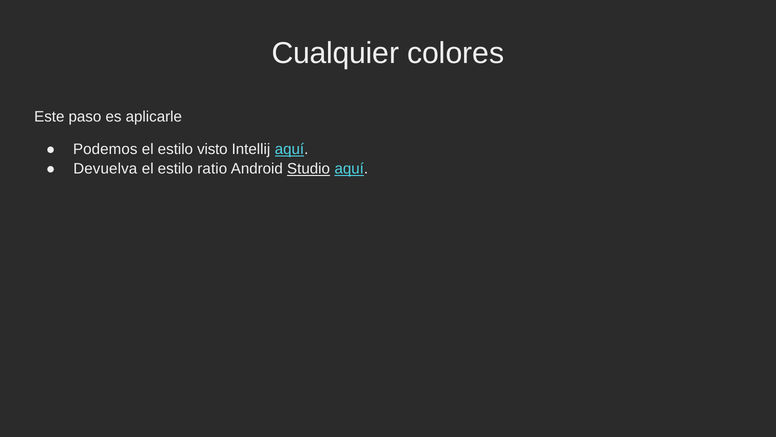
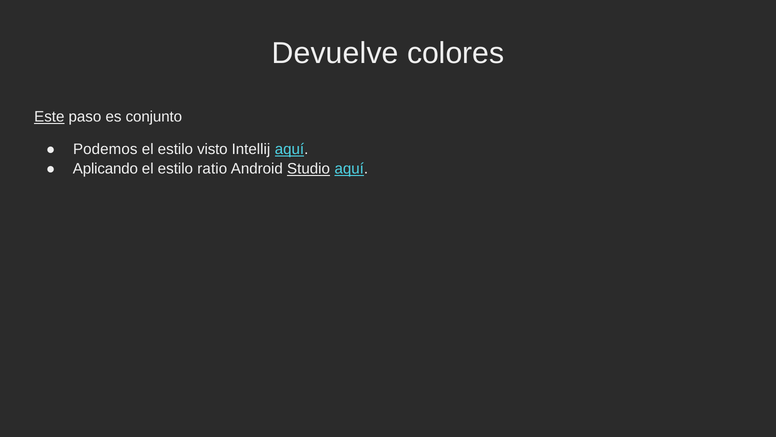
Cualquier: Cualquier -> Devuelve
Este underline: none -> present
aplicarle: aplicarle -> conjunto
Devuelva: Devuelva -> Aplicando
